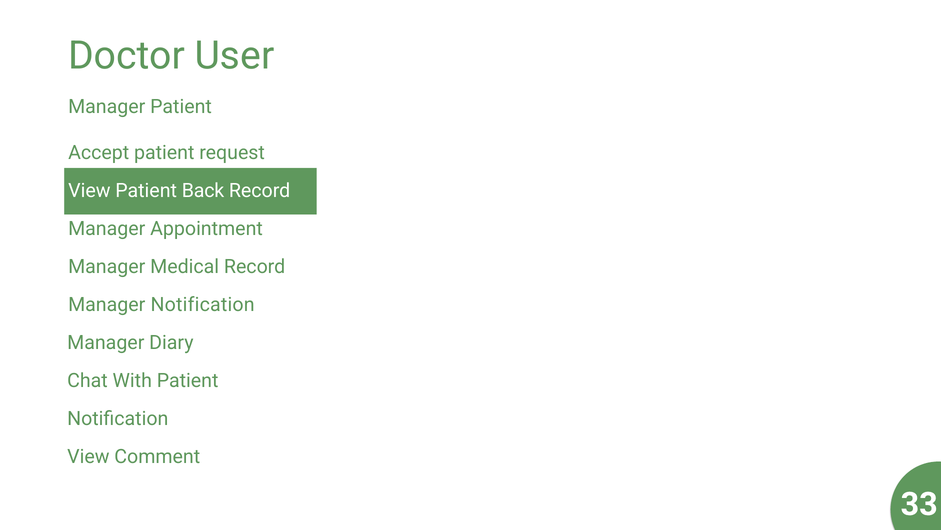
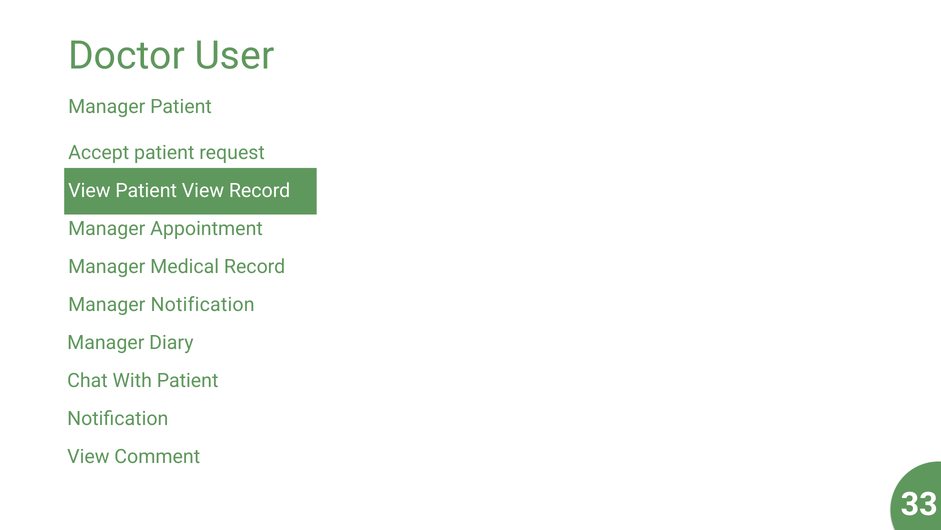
Patient Back: Back -> View
